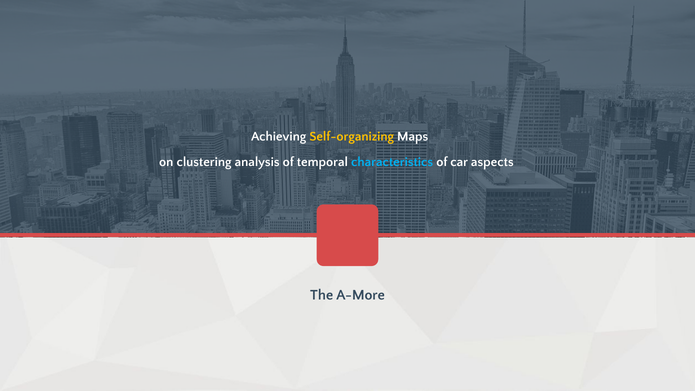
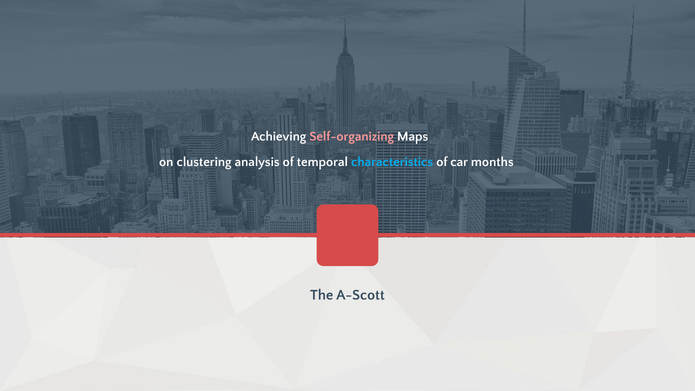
Self-organizing colour: yellow -> pink
aspects: aspects -> months
A-More: A-More -> A-Scott
